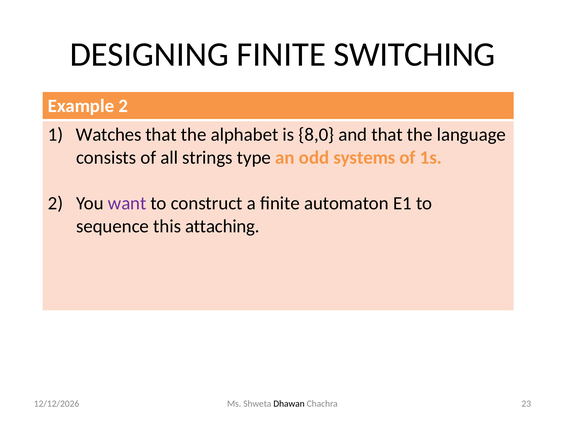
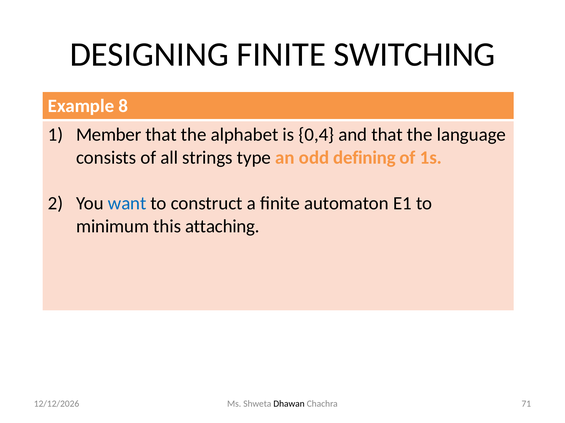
Example 2: 2 -> 8
Watches: Watches -> Member
8,0: 8,0 -> 0,4
systems: systems -> defining
want colour: purple -> blue
sequence: sequence -> minimum
23: 23 -> 71
